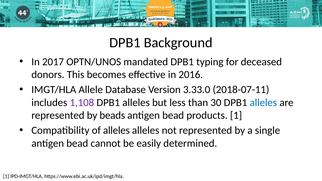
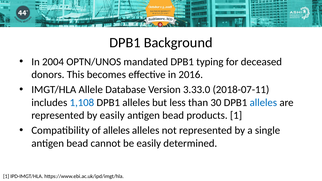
2017: 2017 -> 2004
1,108 colour: purple -> blue
by beads: beads -> easily
